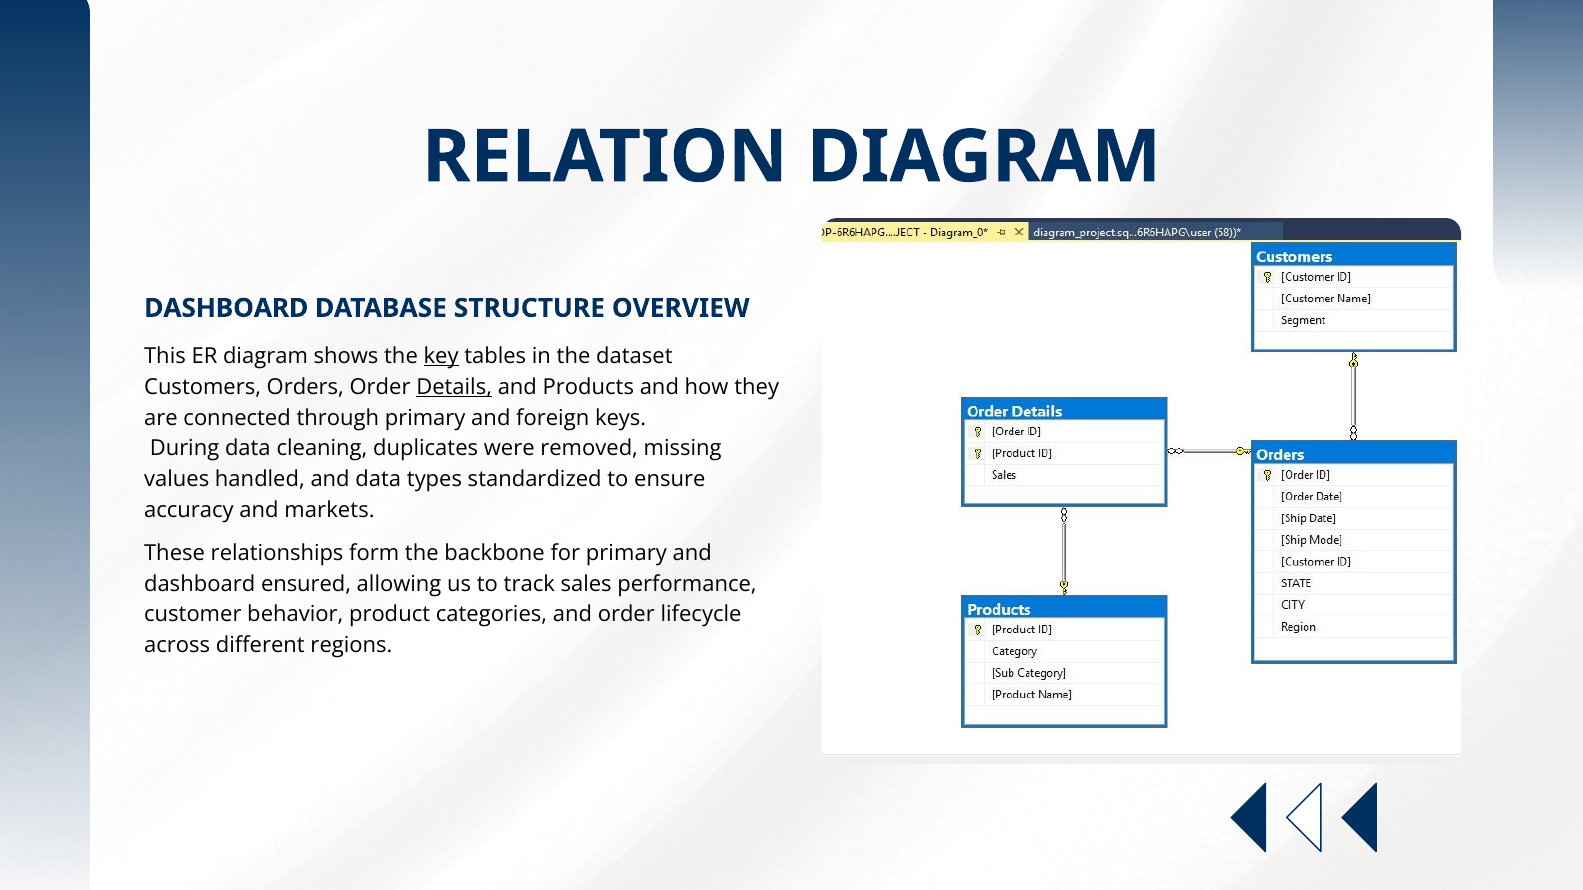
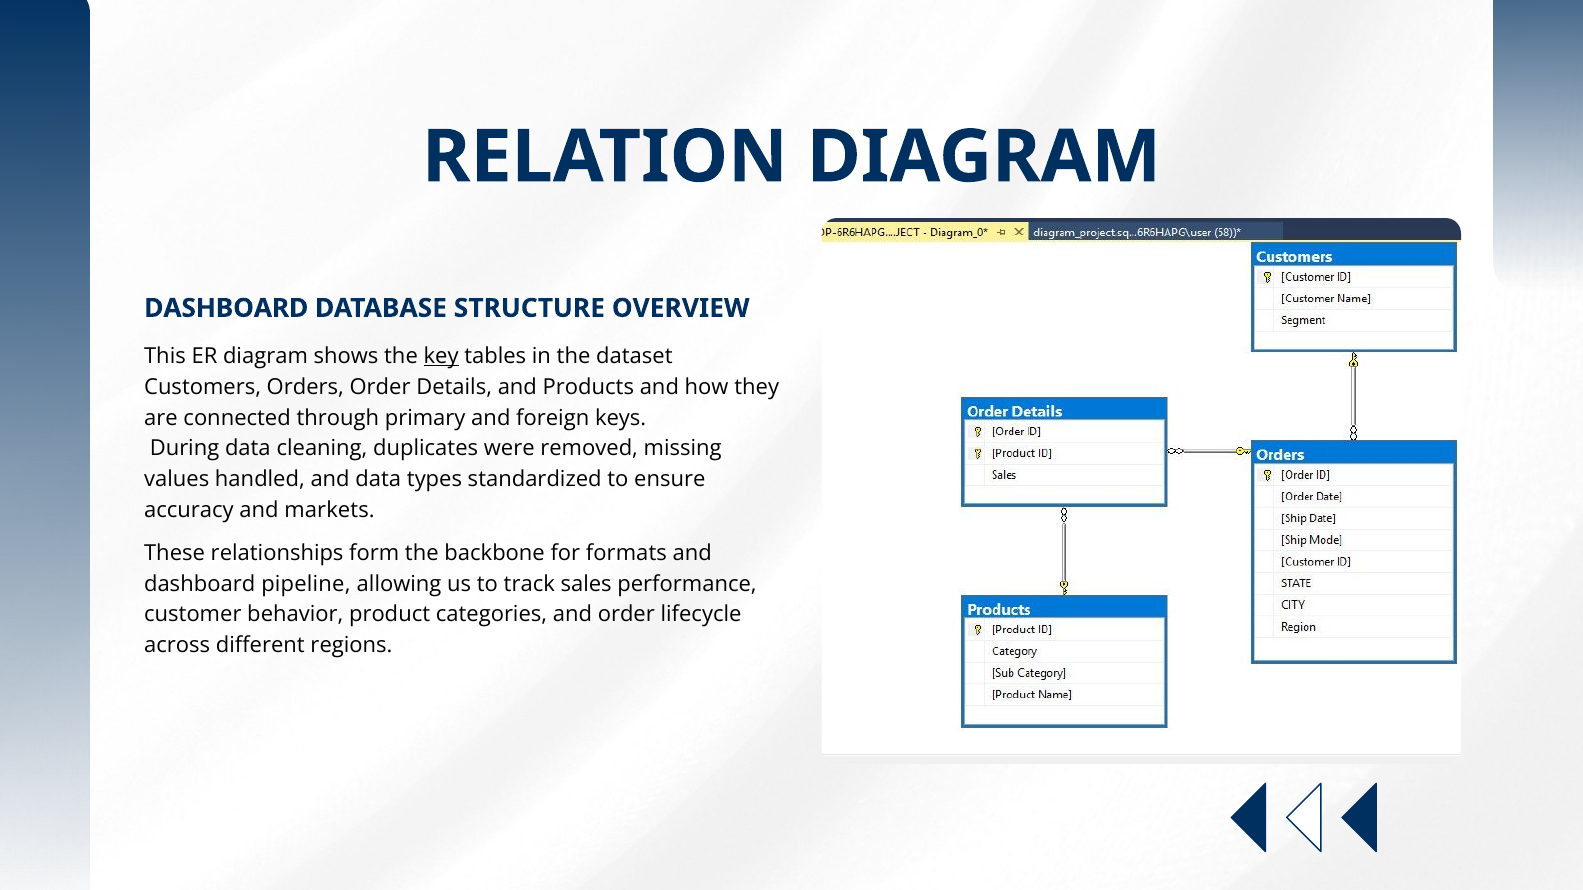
Details underline: present -> none
for primary: primary -> formats
ensured: ensured -> pipeline
